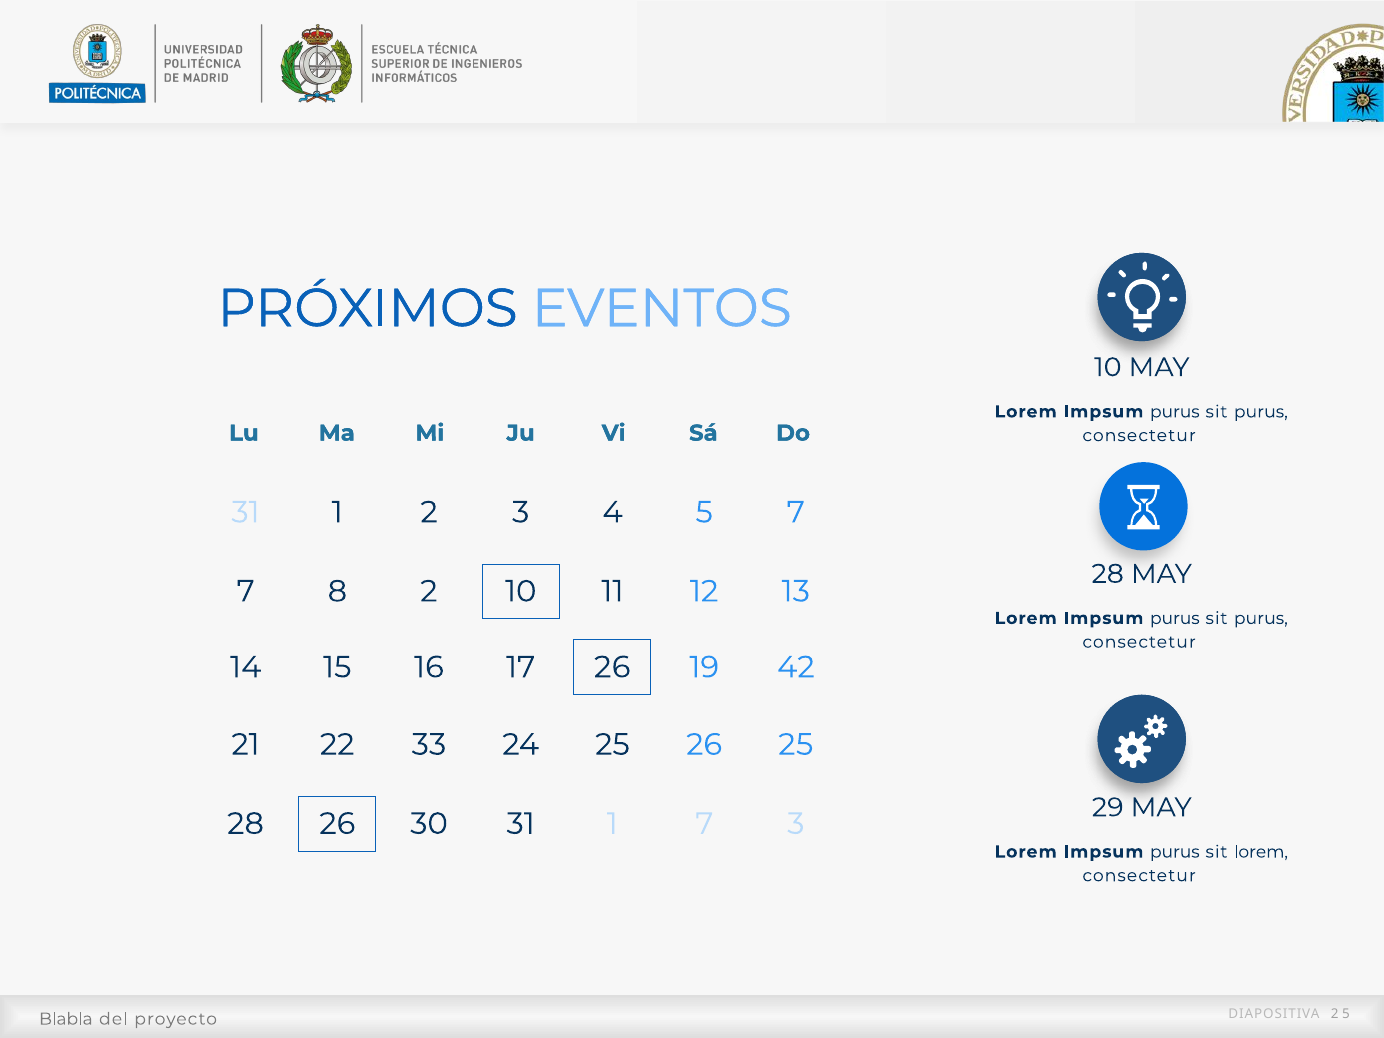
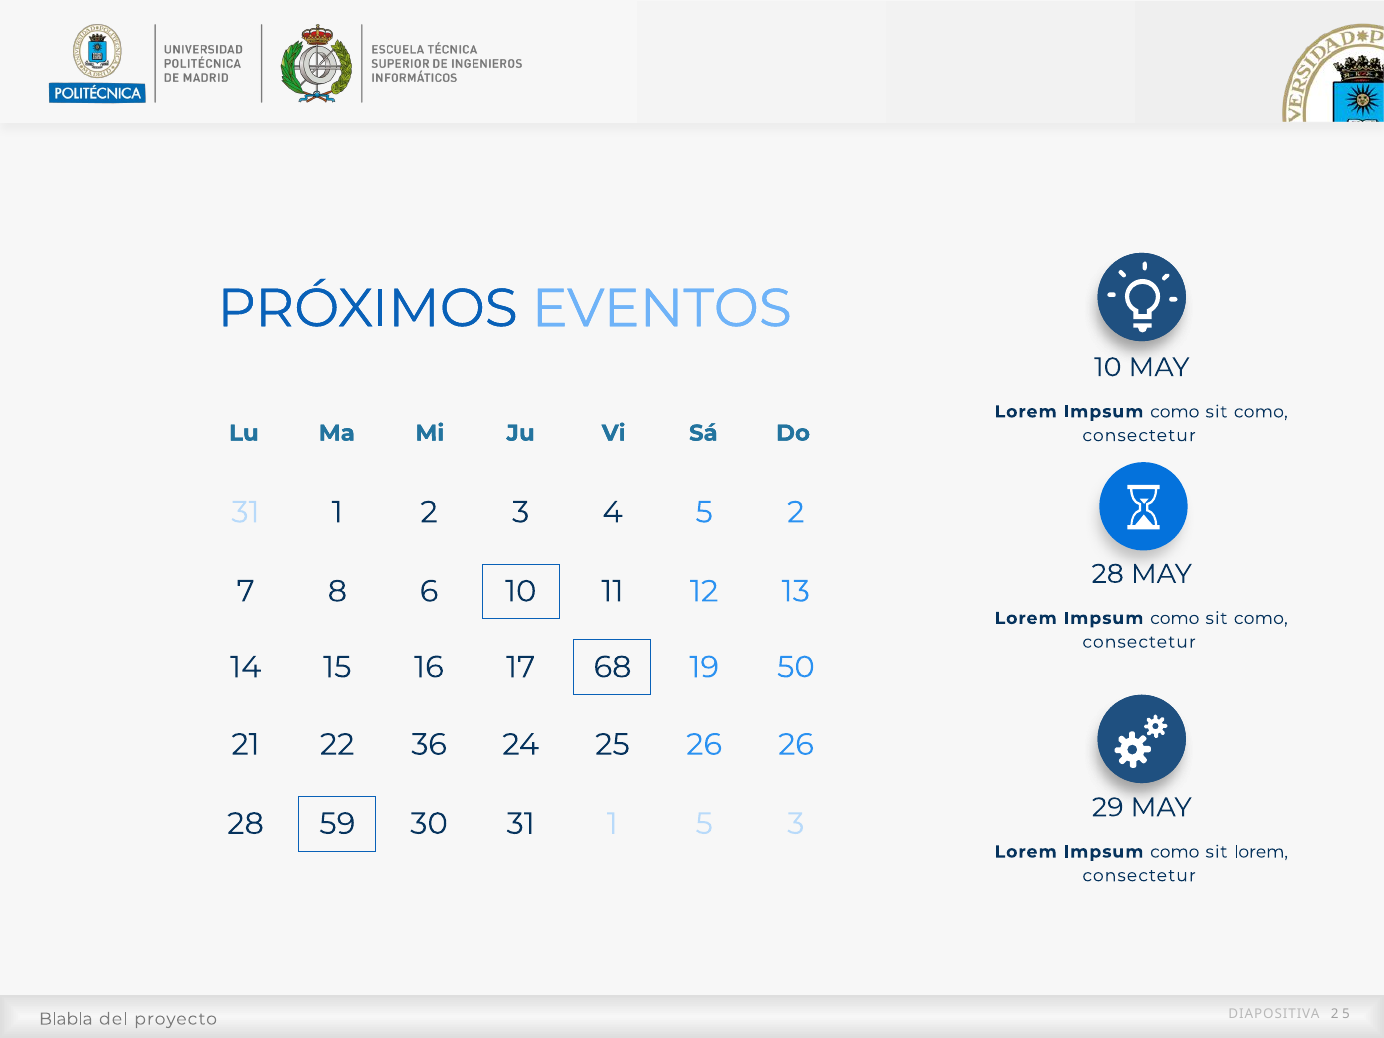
purus at (1175, 412): purus -> como
purus at (1261, 412): purus -> como
5 7: 7 -> 2
8 2: 2 -> 6
purus at (1175, 618): purus -> como
purus at (1261, 618): purus -> como
17 26: 26 -> 68
42: 42 -> 50
33: 33 -> 36
26 25: 25 -> 26
28 26: 26 -> 59
1 7: 7 -> 5
purus at (1175, 852): purus -> como
